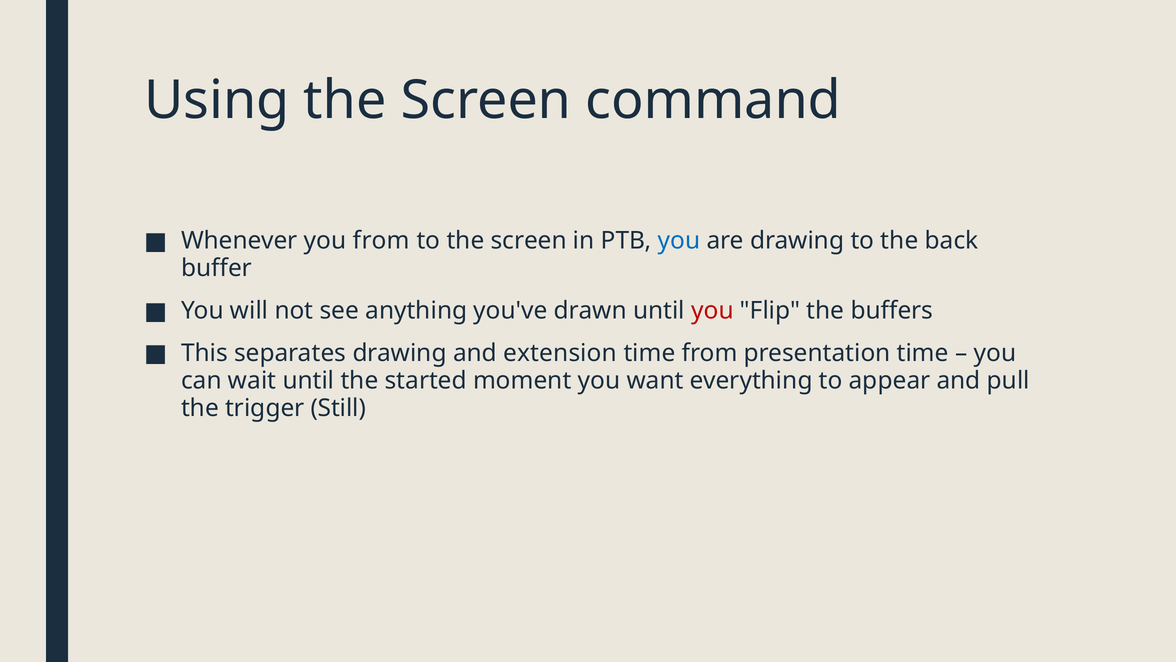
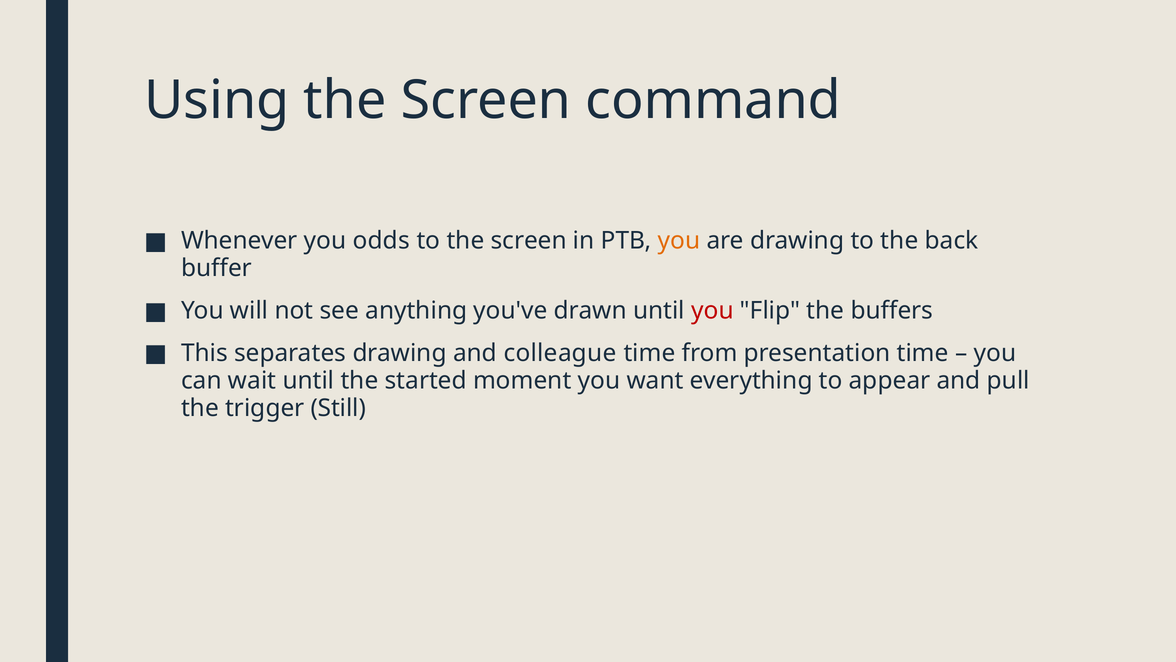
you from: from -> odds
you at (679, 240) colour: blue -> orange
extension: extension -> colleague
